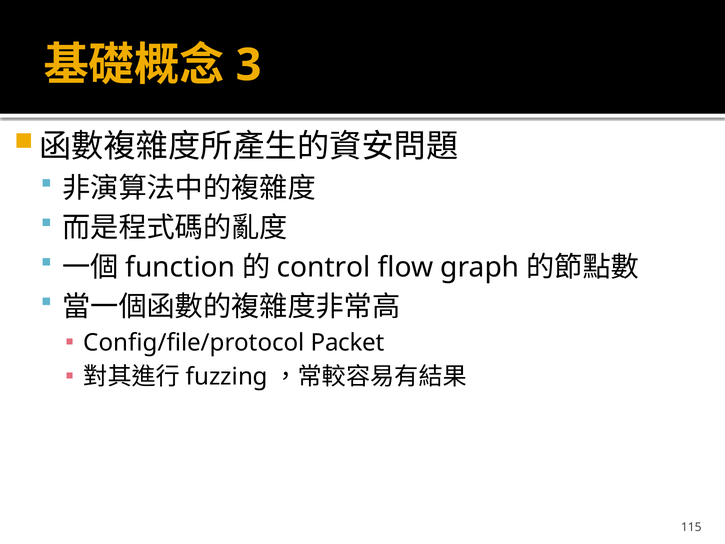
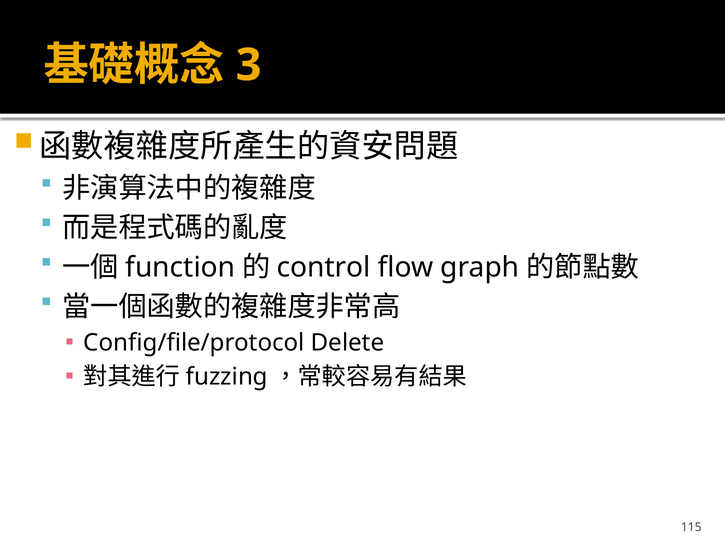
Packet: Packet -> Delete
